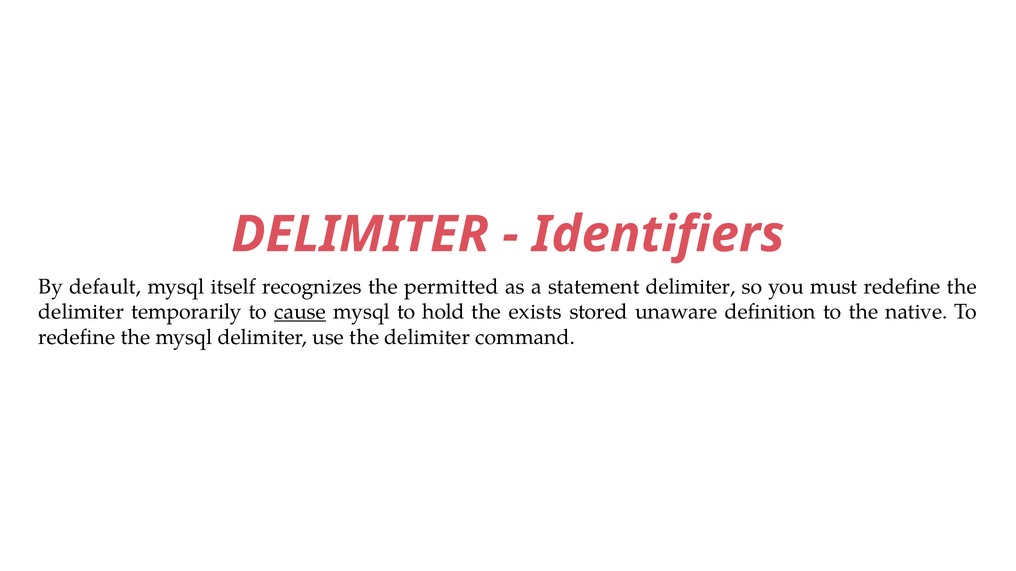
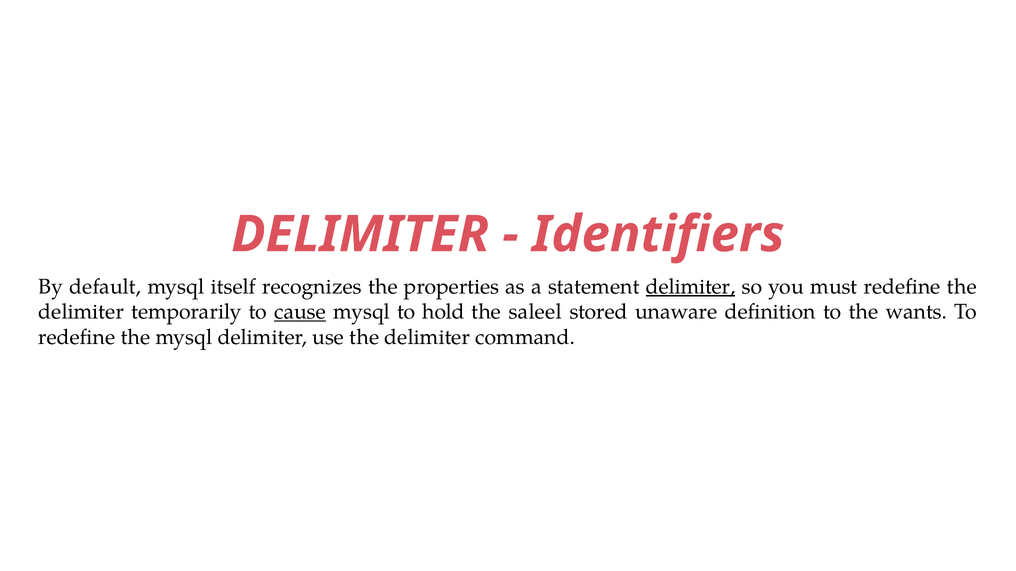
permitted: permitted -> properties
delimiter at (691, 287) underline: none -> present
exists: exists -> saleel
native: native -> wants
